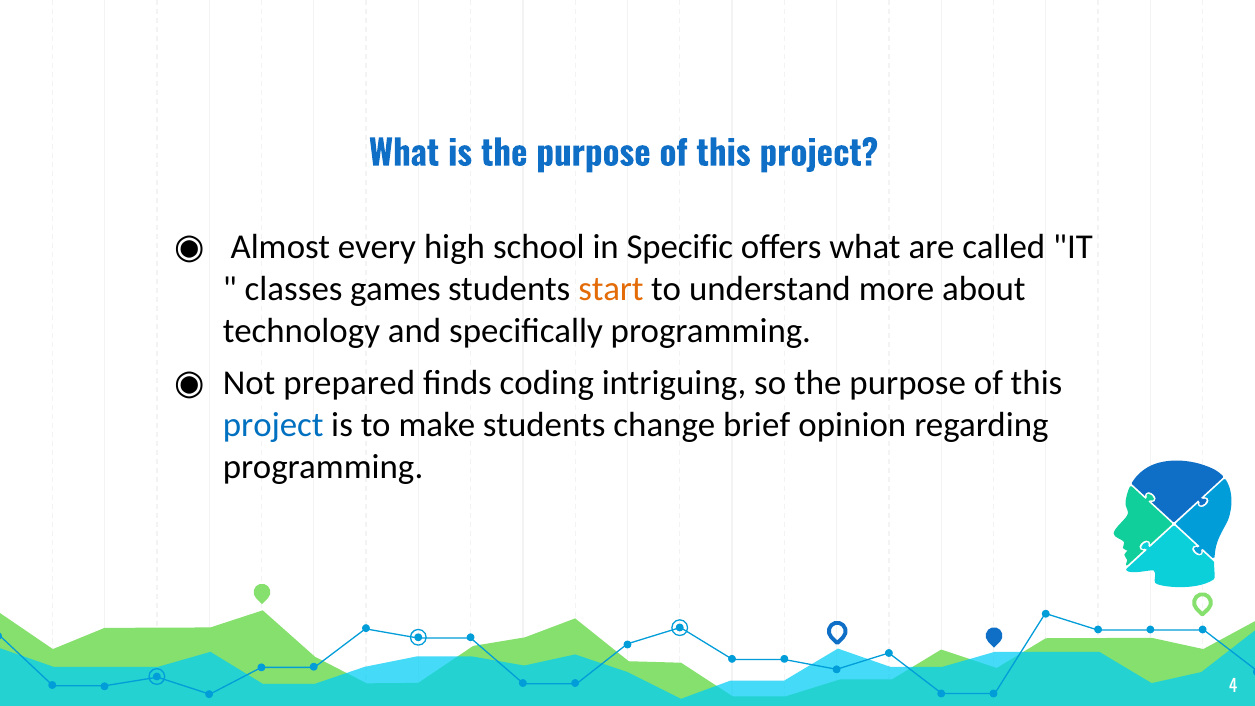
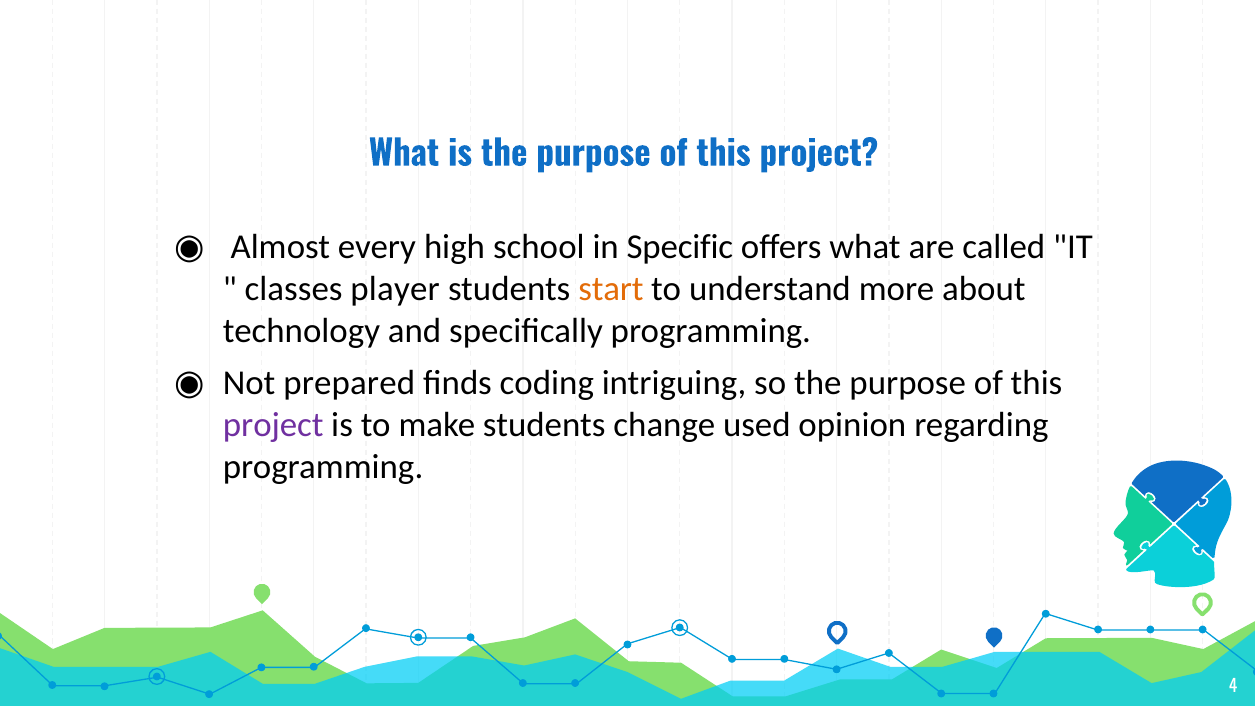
games: games -> player
project at (273, 425) colour: blue -> purple
brief: brief -> used
